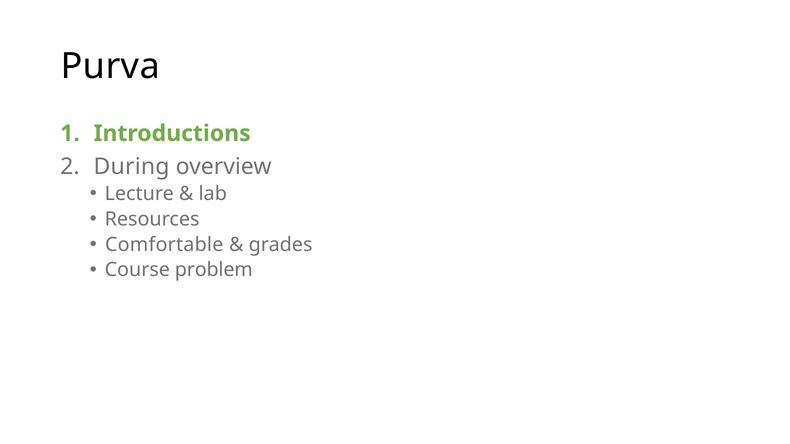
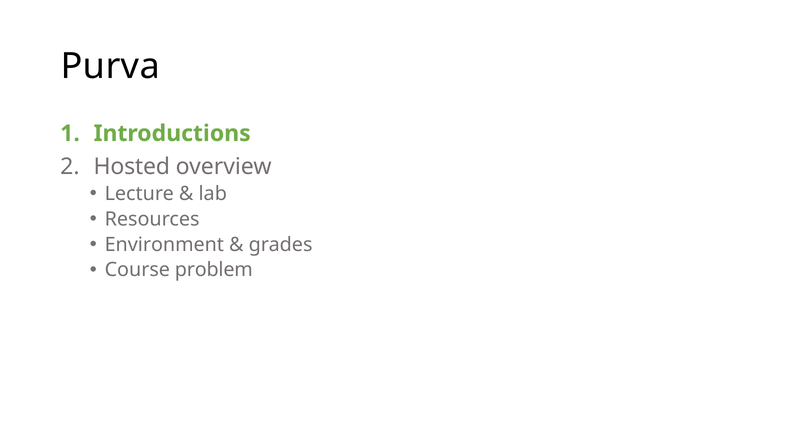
During: During -> Hosted
Comfortable: Comfortable -> Environment
